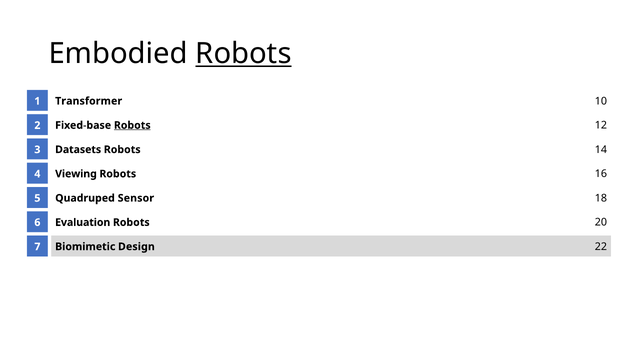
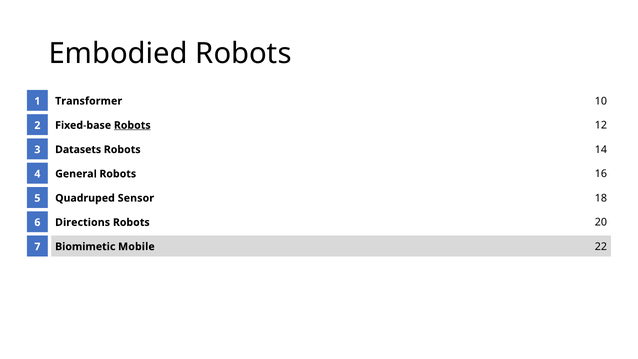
Robots at (244, 54) underline: present -> none
Viewing: Viewing -> General
Evaluation: Evaluation -> Directions
Design: Design -> Mobile
